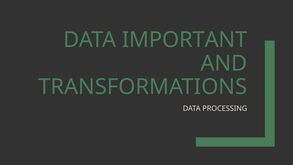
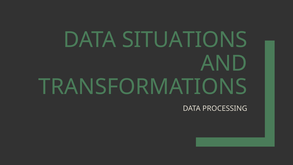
IMPORTANT: IMPORTANT -> SITUATIONS
